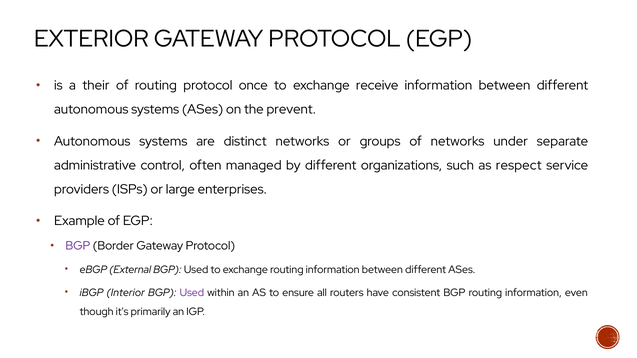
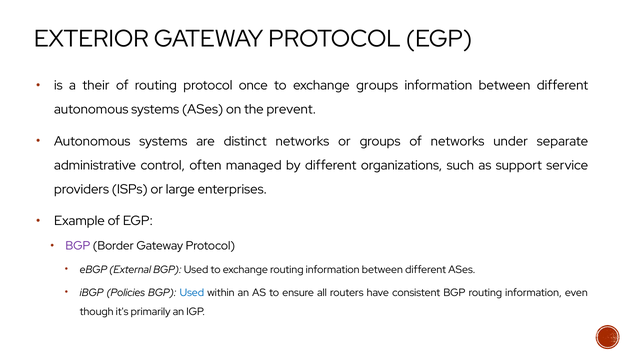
exchange receive: receive -> groups
respect: respect -> support
Interior: Interior -> Policies
Used at (192, 293) colour: purple -> blue
